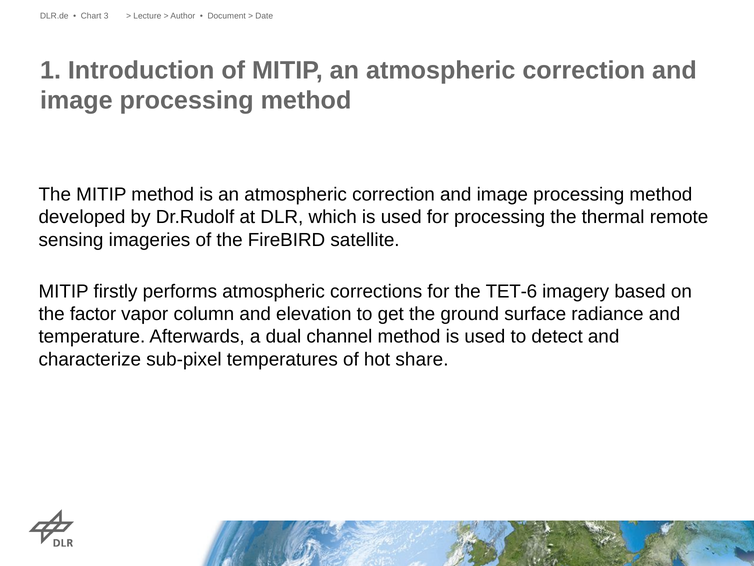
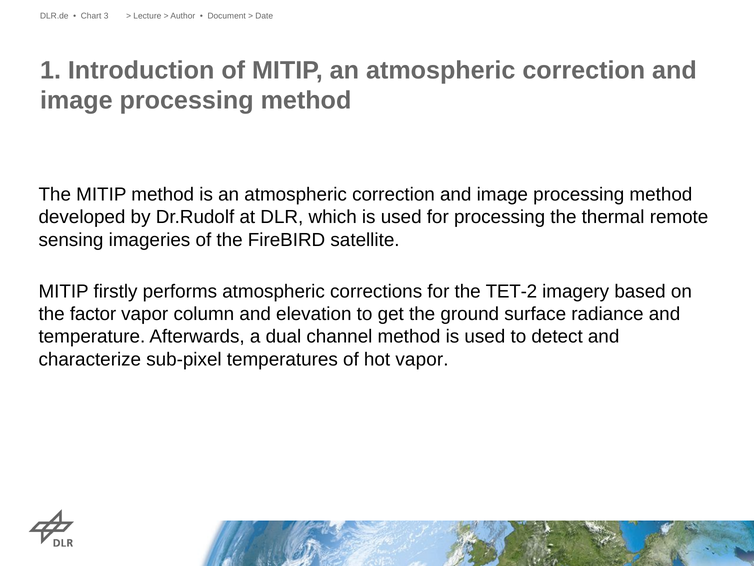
TET-6: TET-6 -> TET-2
hot share: share -> vapor
